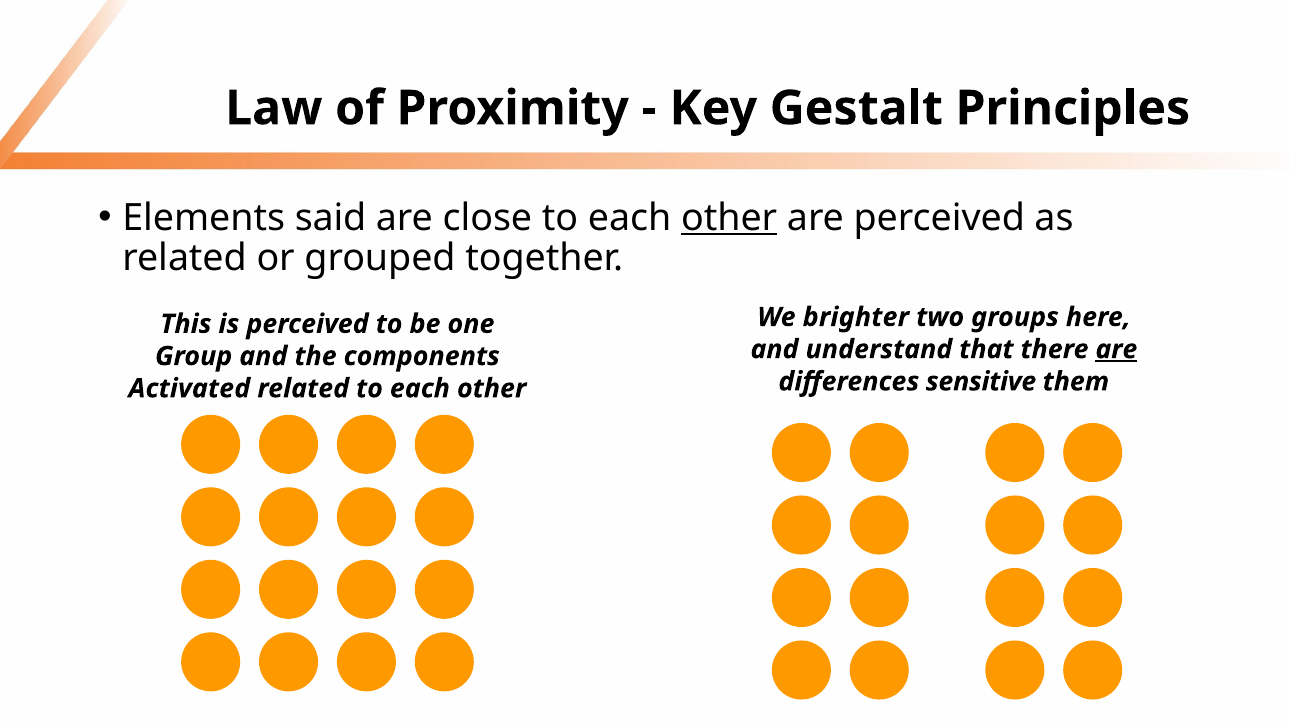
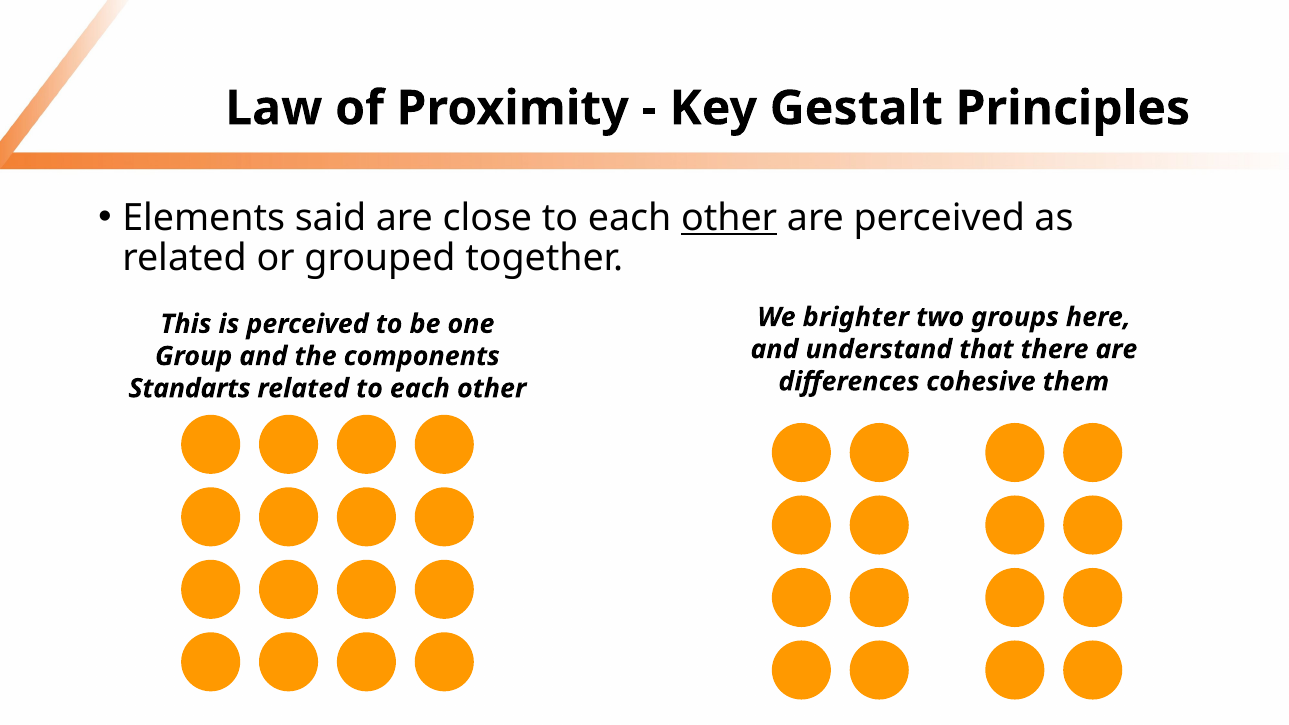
are at (1116, 349) underline: present -> none
sensitive: sensitive -> cohesive
Activated: Activated -> Standarts
